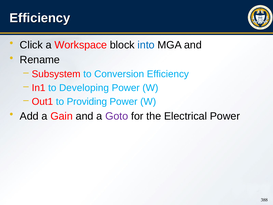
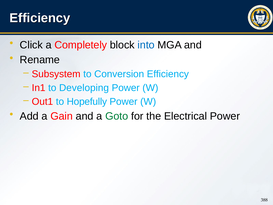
Workspace: Workspace -> Completely
Providing: Providing -> Hopefully
Goto colour: purple -> green
